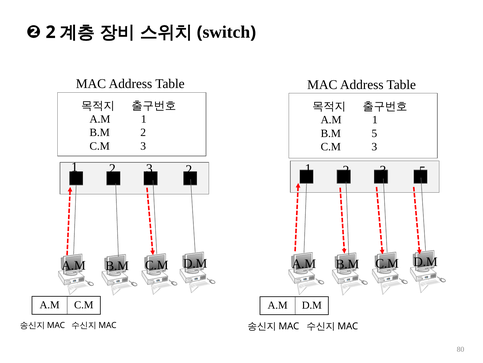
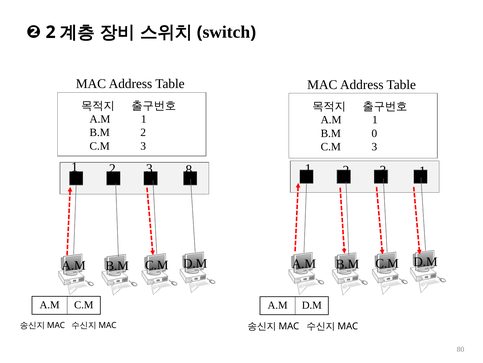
B.M 5: 5 -> 0
3 2: 2 -> 8
3 5: 5 -> 1
